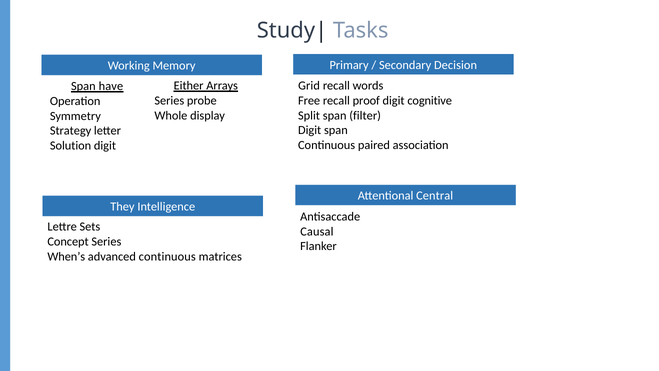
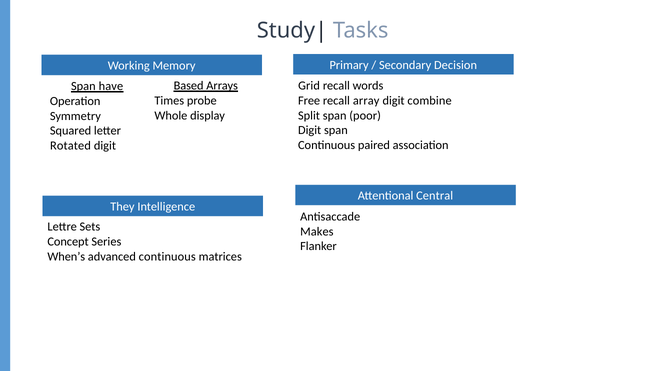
Either: Either -> Based
Series at (169, 101): Series -> Times
proof: proof -> array
cognitive: cognitive -> combine
filter: filter -> poor
Strategy: Strategy -> Squared
Solution: Solution -> Rotated
Causal: Causal -> Makes
